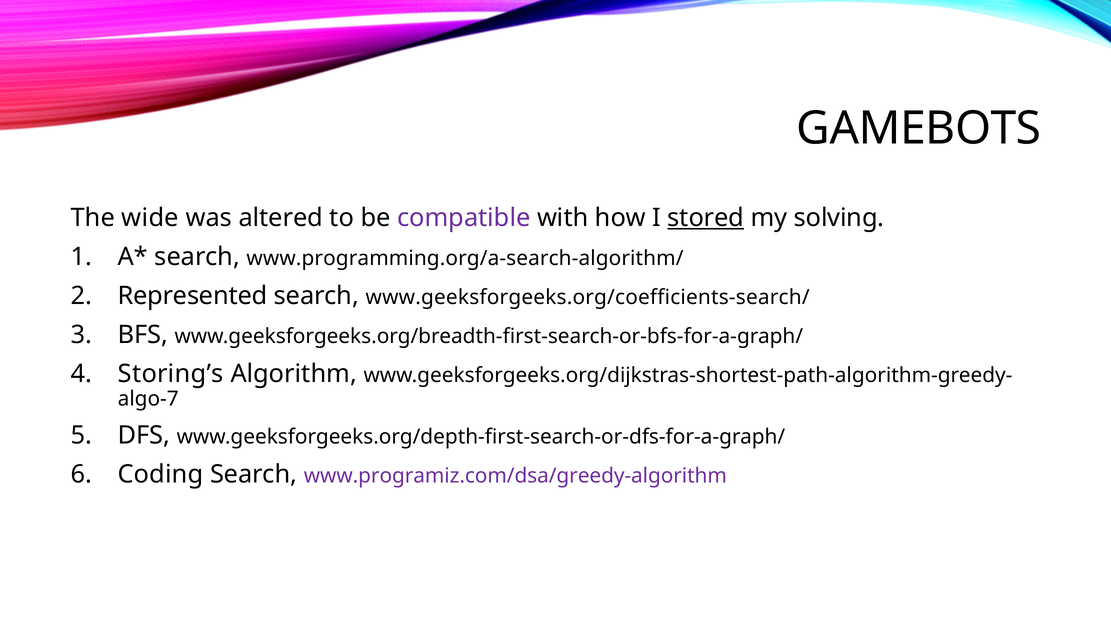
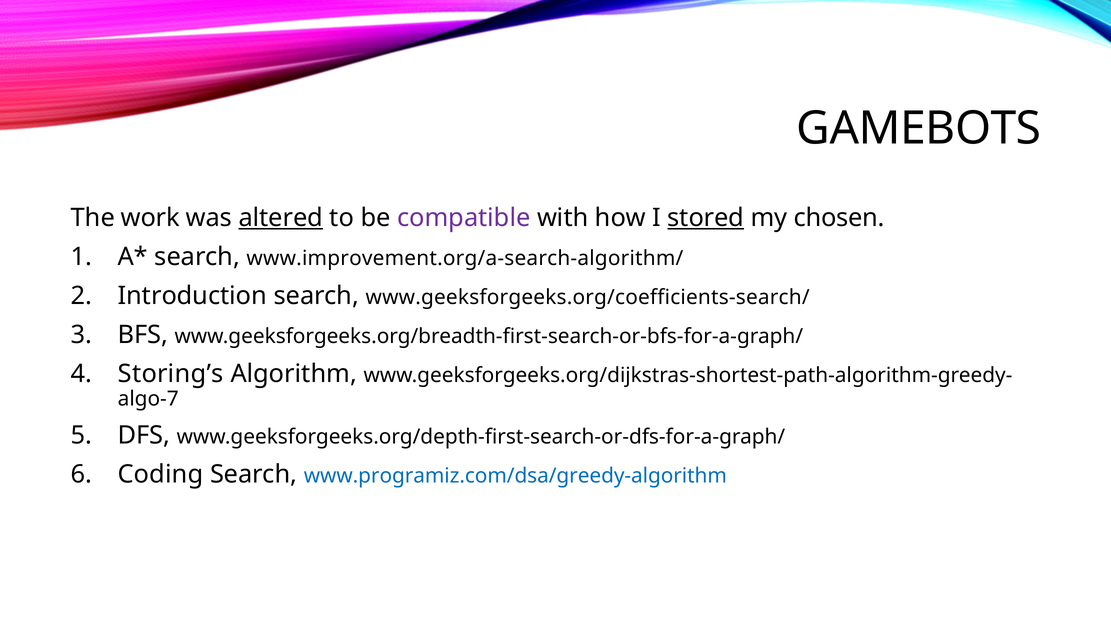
wide: wide -> work
altered underline: none -> present
solving: solving -> chosen
www.programming.org/a-search-algorithm/: www.programming.org/a-search-algorithm/ -> www.improvement.org/a-search-algorithm/
Represented: Represented -> Introduction
www.programiz.com/dsa/greedy-algorithm colour: purple -> blue
